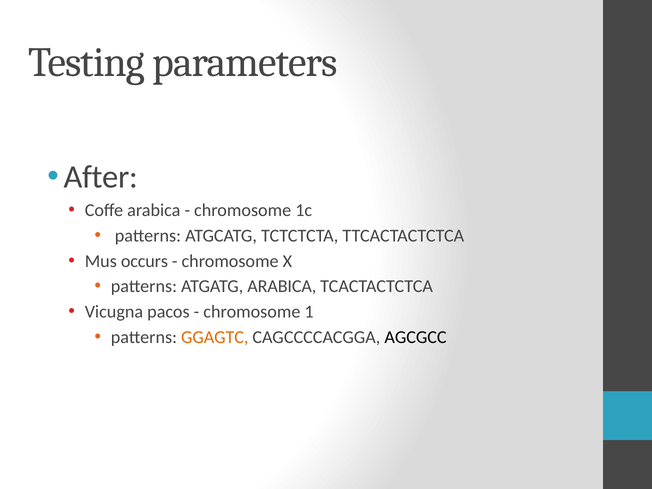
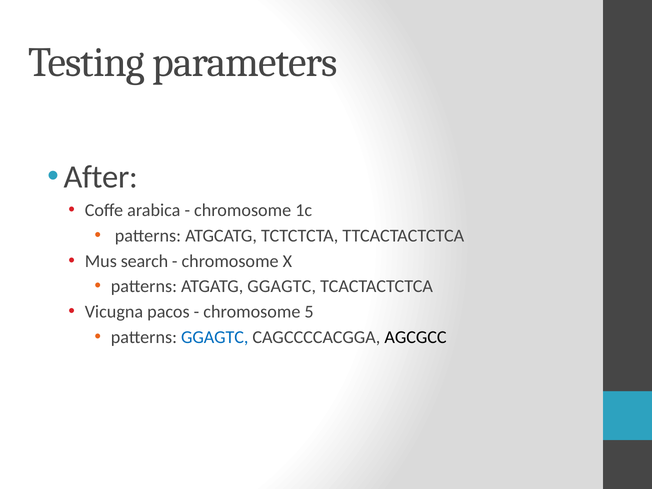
occurs: occurs -> search
ATGATG ARABICA: ARABICA -> GGAGTC
1: 1 -> 5
GGAGTC at (215, 337) colour: orange -> blue
